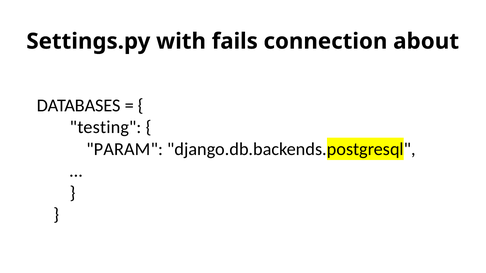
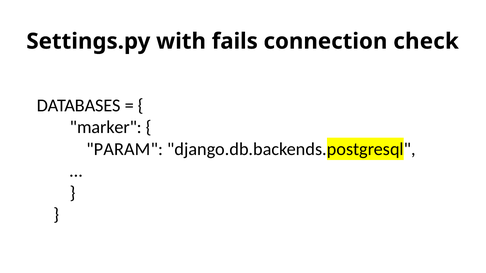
about: about -> check
testing: testing -> marker
